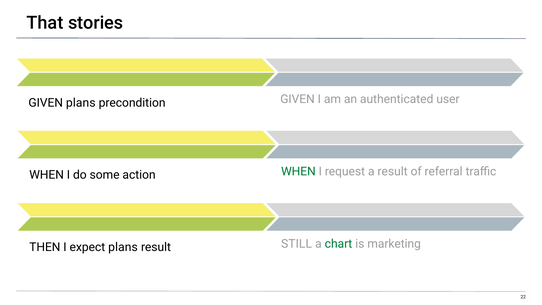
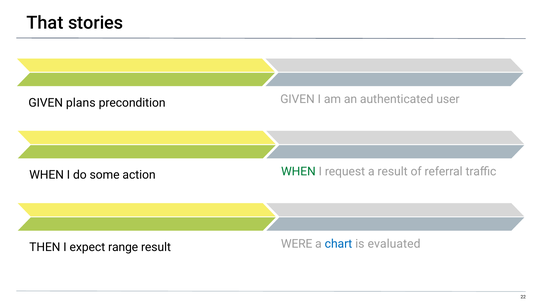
STILL: STILL -> WERE
chart colour: green -> blue
marketing: marketing -> evaluated
expect plans: plans -> range
